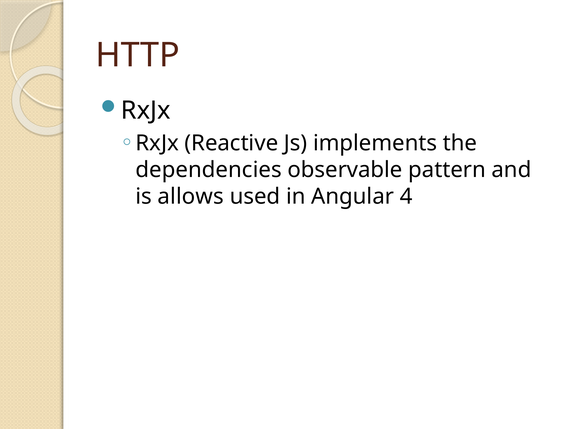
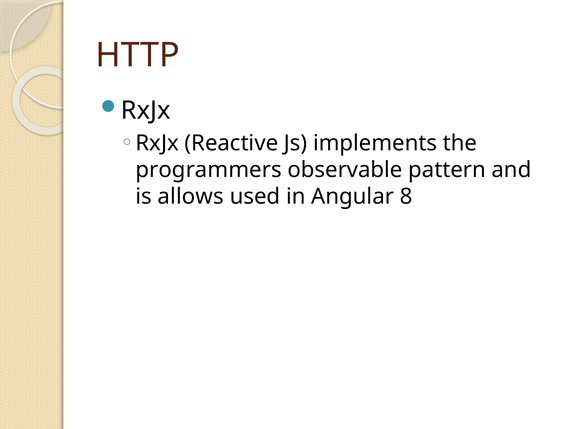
dependencies: dependencies -> programmers
4: 4 -> 8
